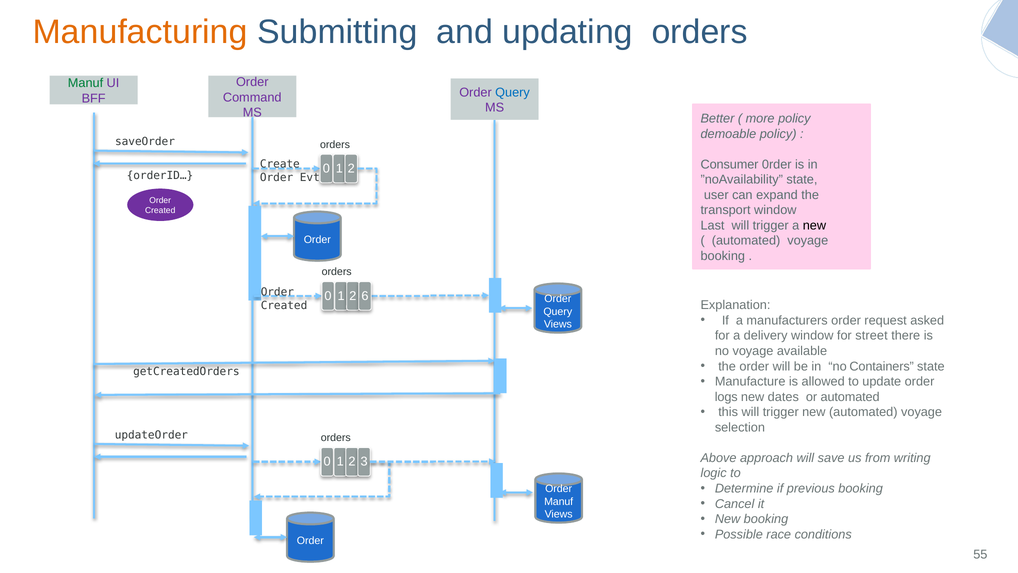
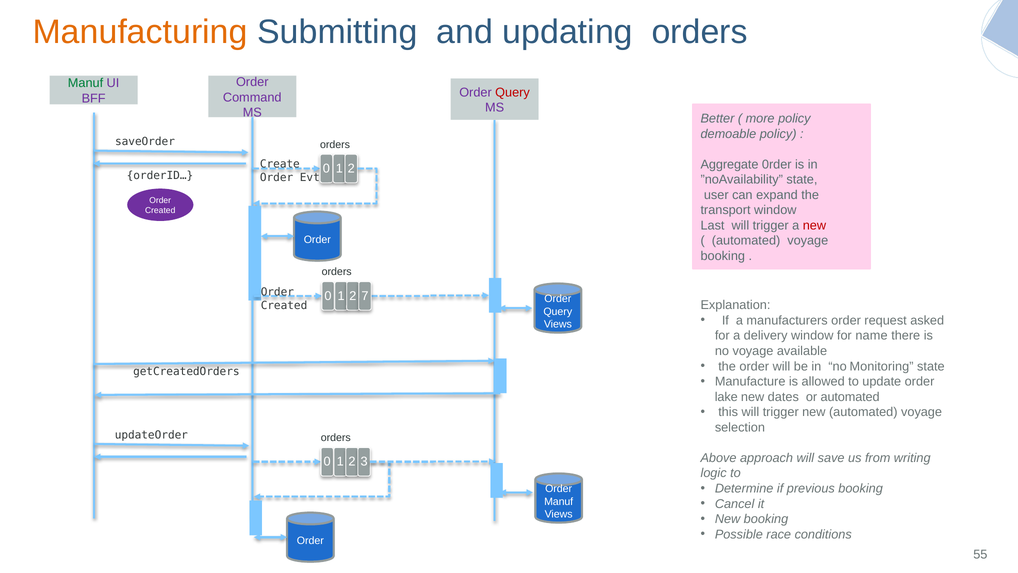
Query at (513, 92) colour: blue -> red
Consumer: Consumer -> Aggregate
new at (814, 225) colour: black -> red
6: 6 -> 7
street: street -> name
Containers: Containers -> Monitoring
logs: logs -> lake
